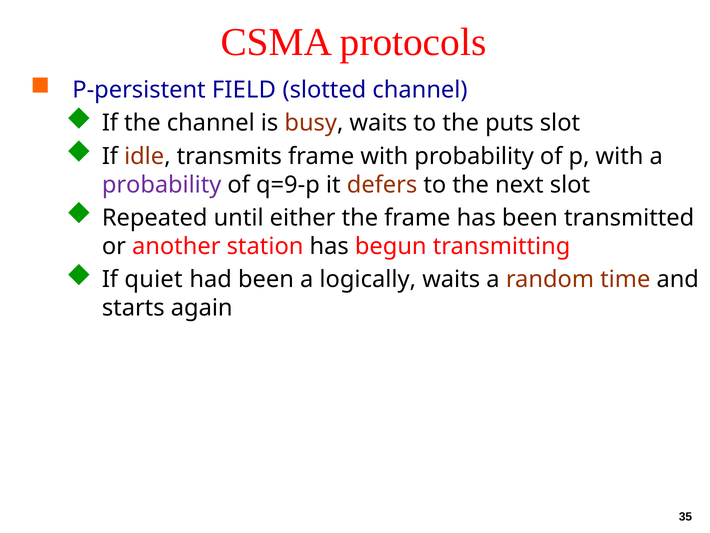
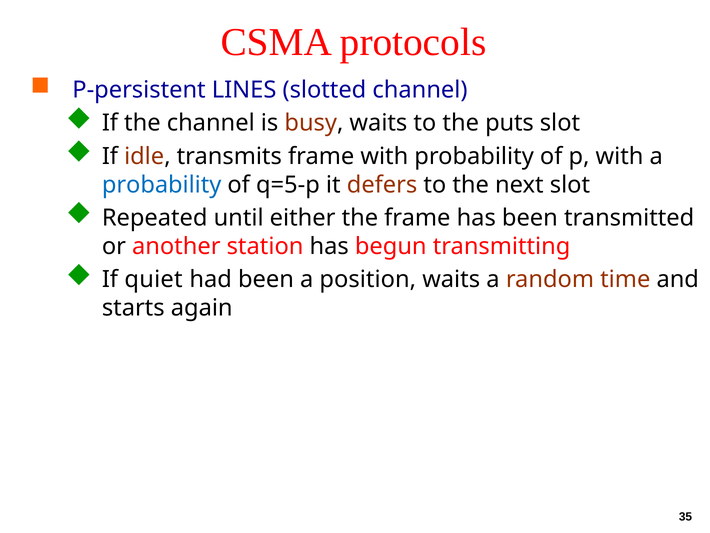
FIELD: FIELD -> LINES
probability at (162, 185) colour: purple -> blue
q=9-p: q=9-p -> q=5-p
logically: logically -> position
